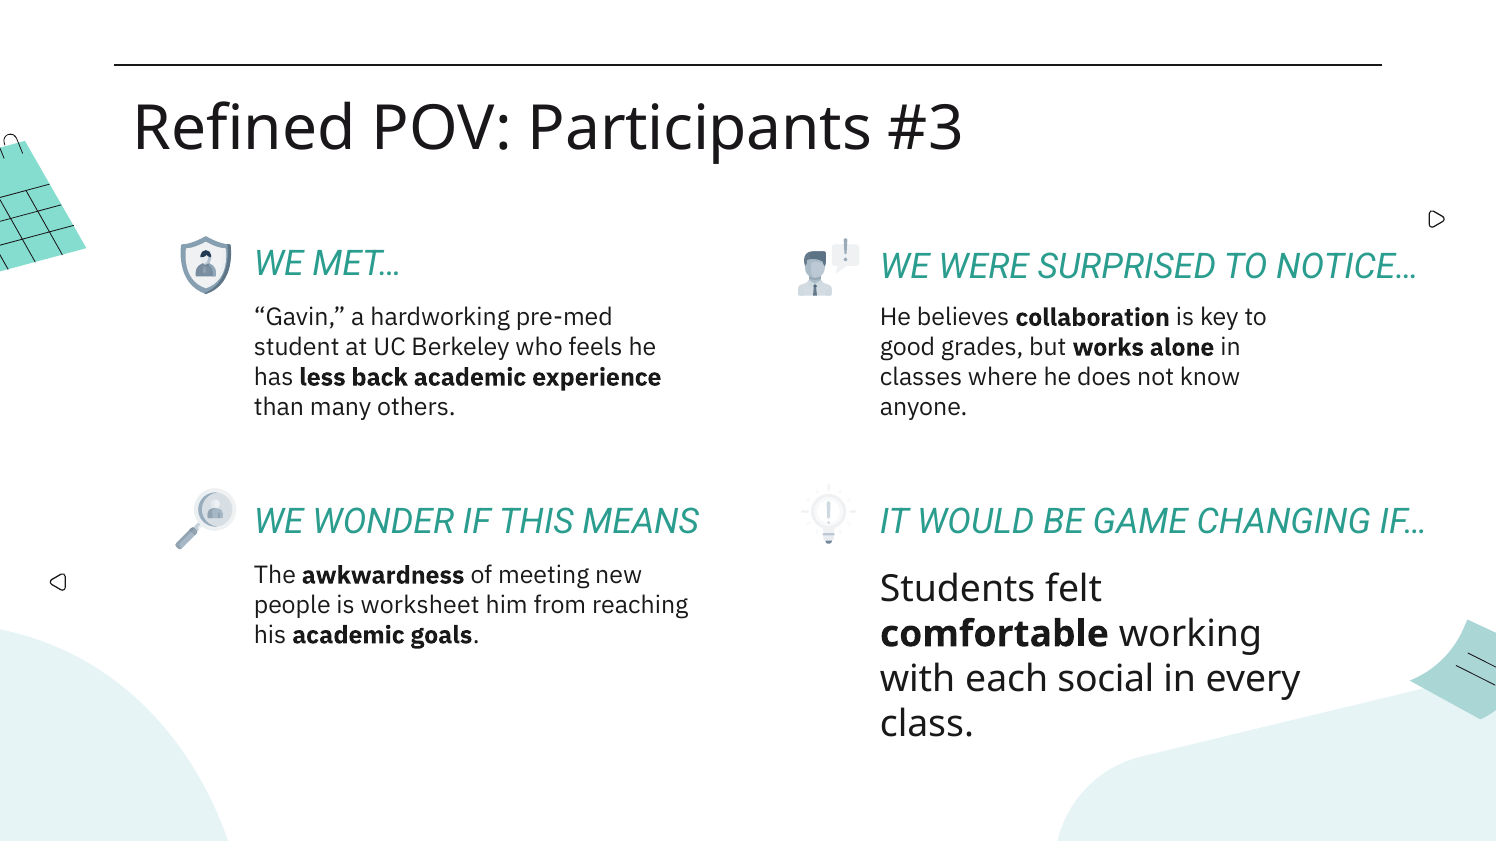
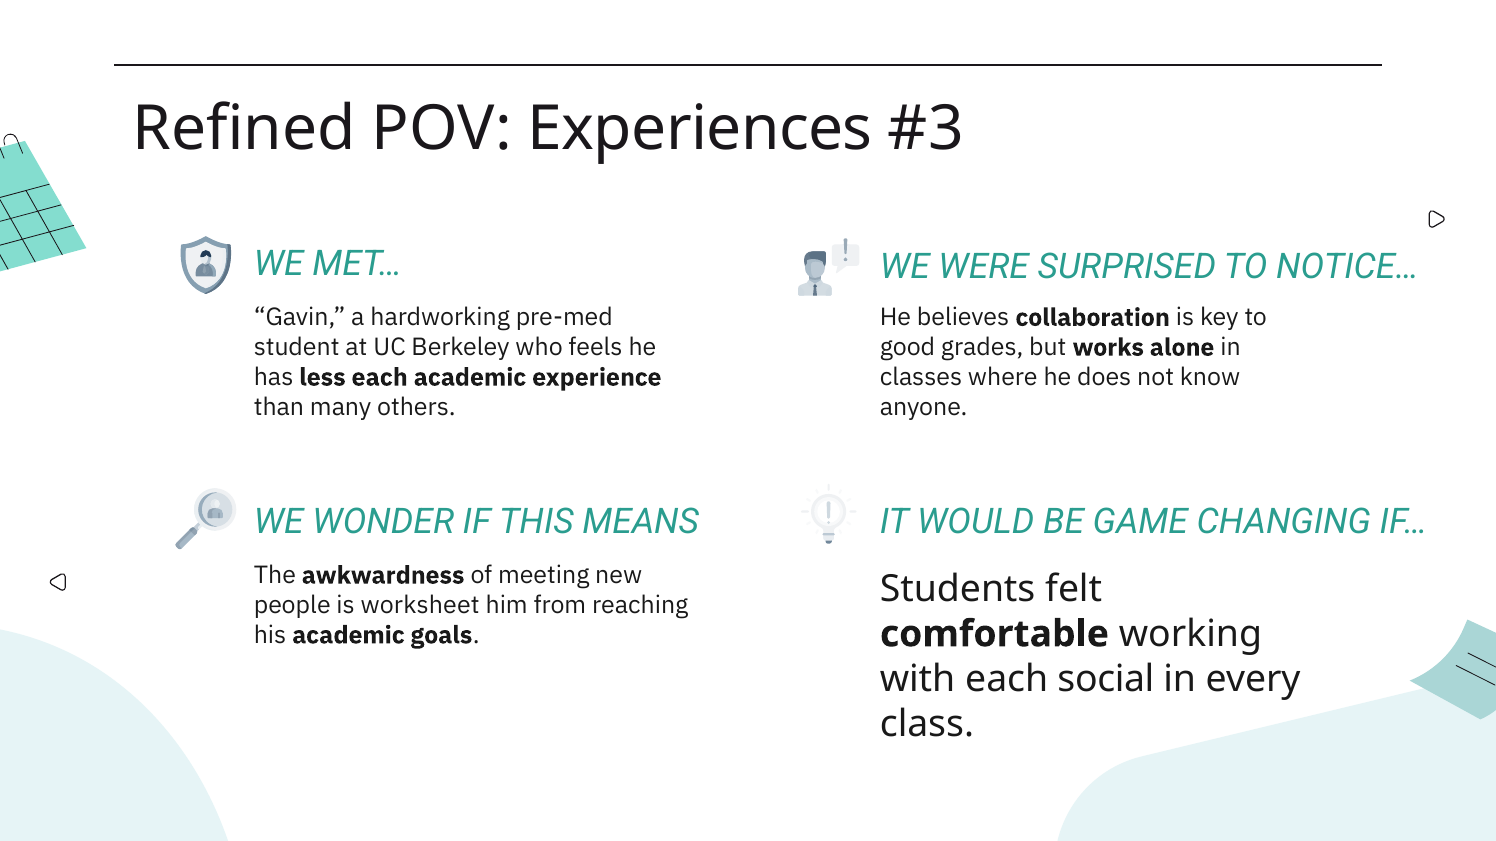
Participants: Participants -> Experiences
less back: back -> each
